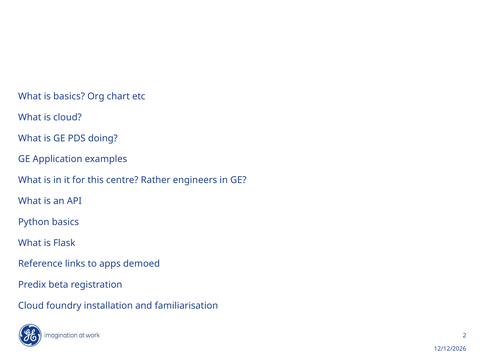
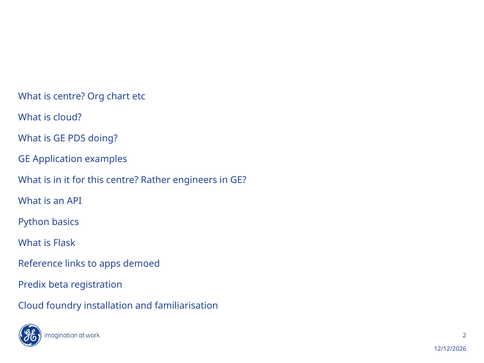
is basics: basics -> centre
